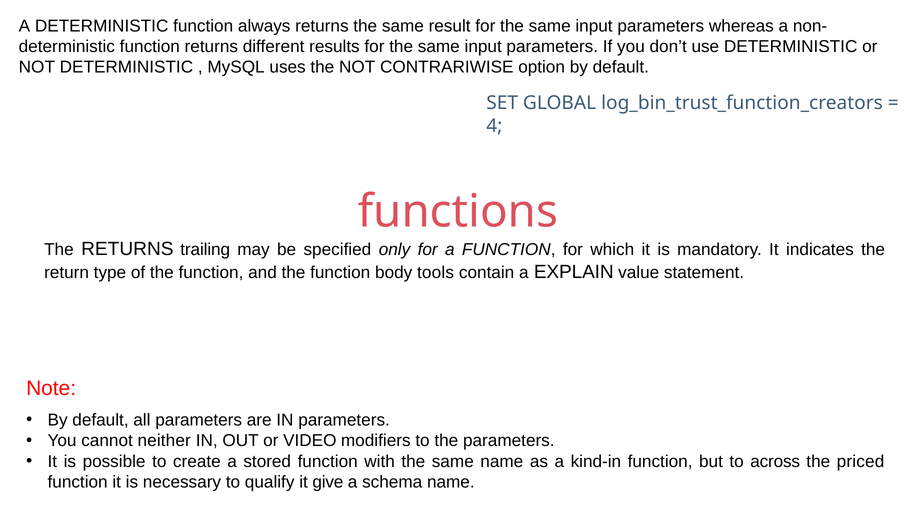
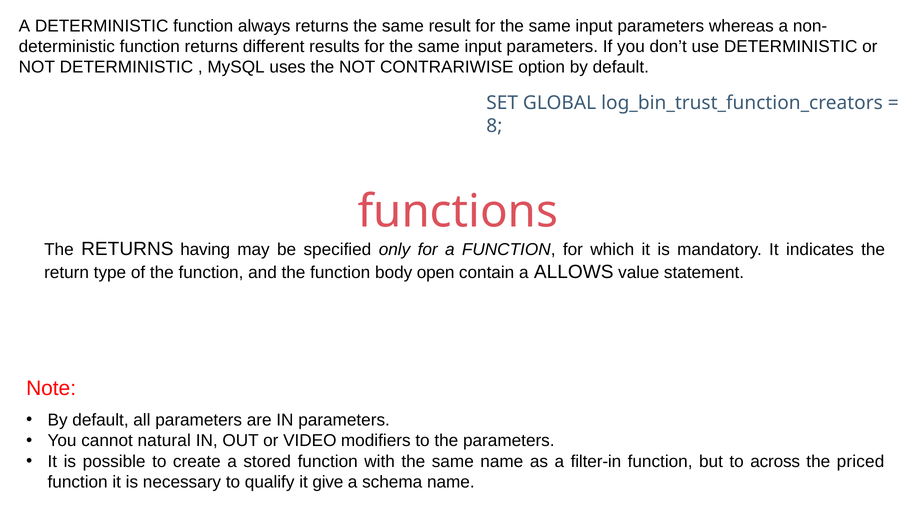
4: 4 -> 8
trailing: trailing -> having
tools: tools -> open
EXPLAIN: EXPLAIN -> ALLOWS
neither: neither -> natural
kind-in: kind-in -> filter-in
